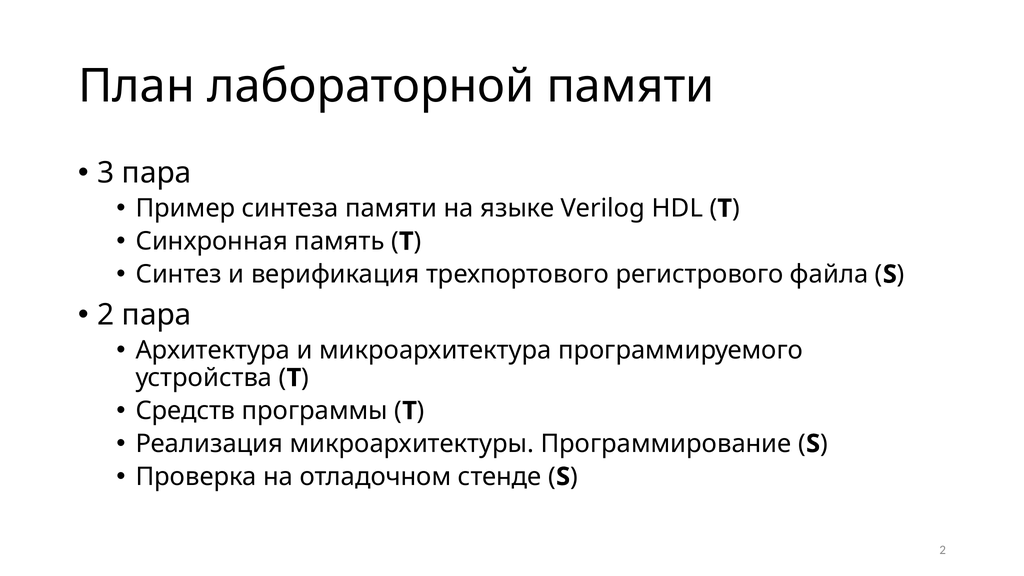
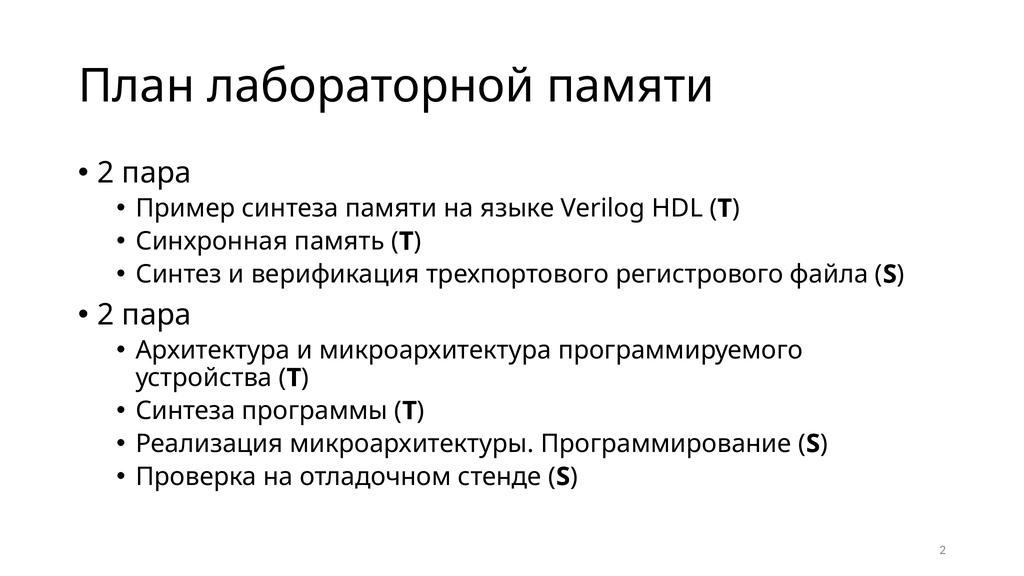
3 at (106, 173): 3 -> 2
Средств at (186, 411): Средств -> Синтеза
